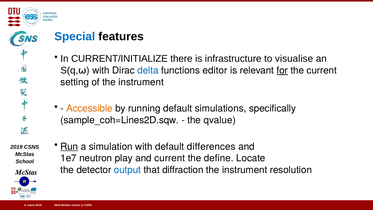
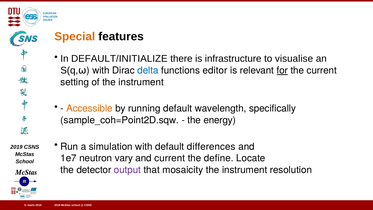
Special colour: blue -> orange
CURRENT/INITIALIZE: CURRENT/INITIALIZE -> DEFAULT/INITIALIZE
simulations: simulations -> wavelength
sample_coh=Lines2D.sqw: sample_coh=Lines2D.sqw -> sample_coh=Point2D.sqw
qvalue: qvalue -> energy
Run underline: present -> none
play: play -> vary
output colour: blue -> purple
diffraction: diffraction -> mosaicity
